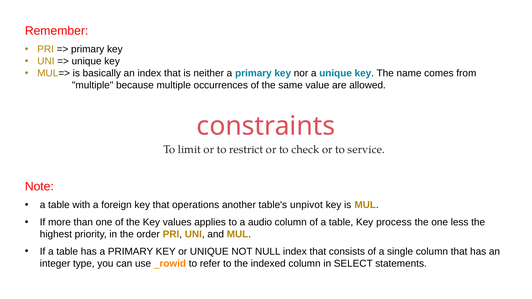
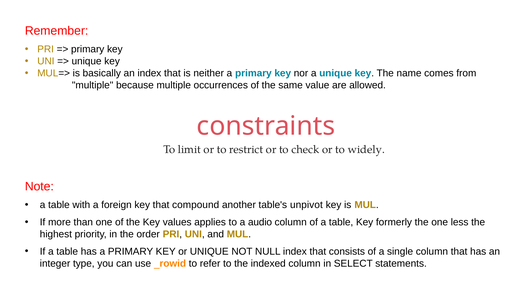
service: service -> widely
operations: operations -> compound
process: process -> formerly
